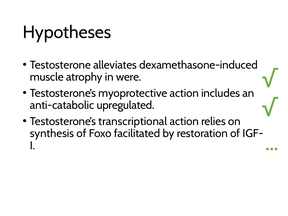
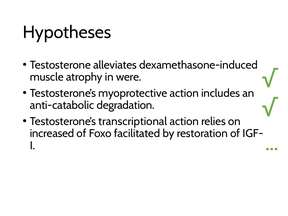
upregulated: upregulated -> degradation
synthesis: synthesis -> increased
